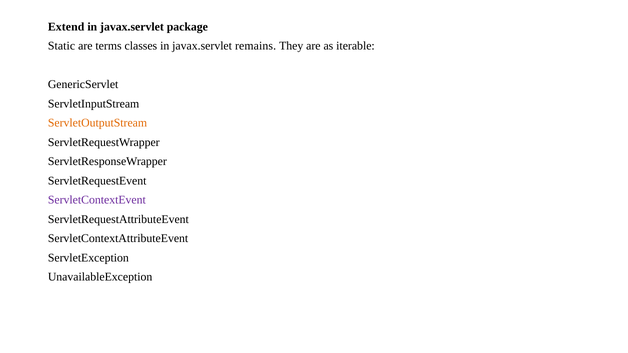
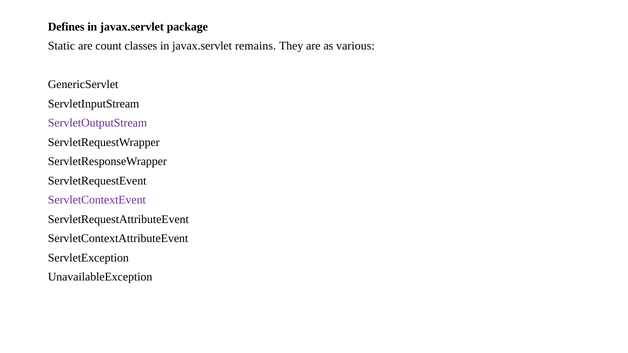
Extend: Extend -> Defines
terms: terms -> count
iterable: iterable -> various
ServletOutputStream colour: orange -> purple
